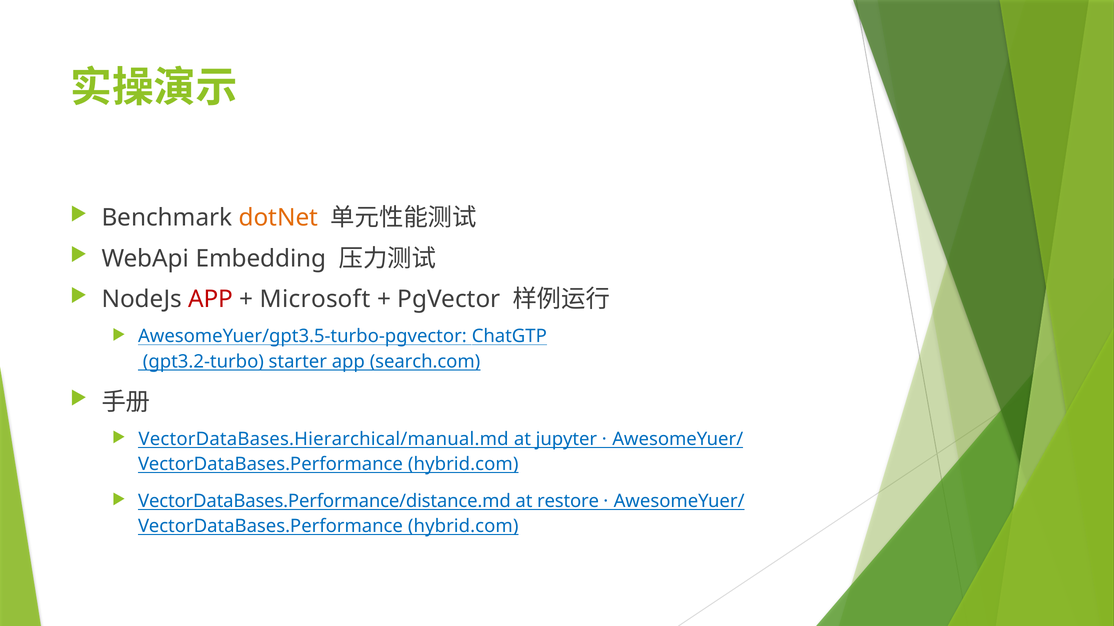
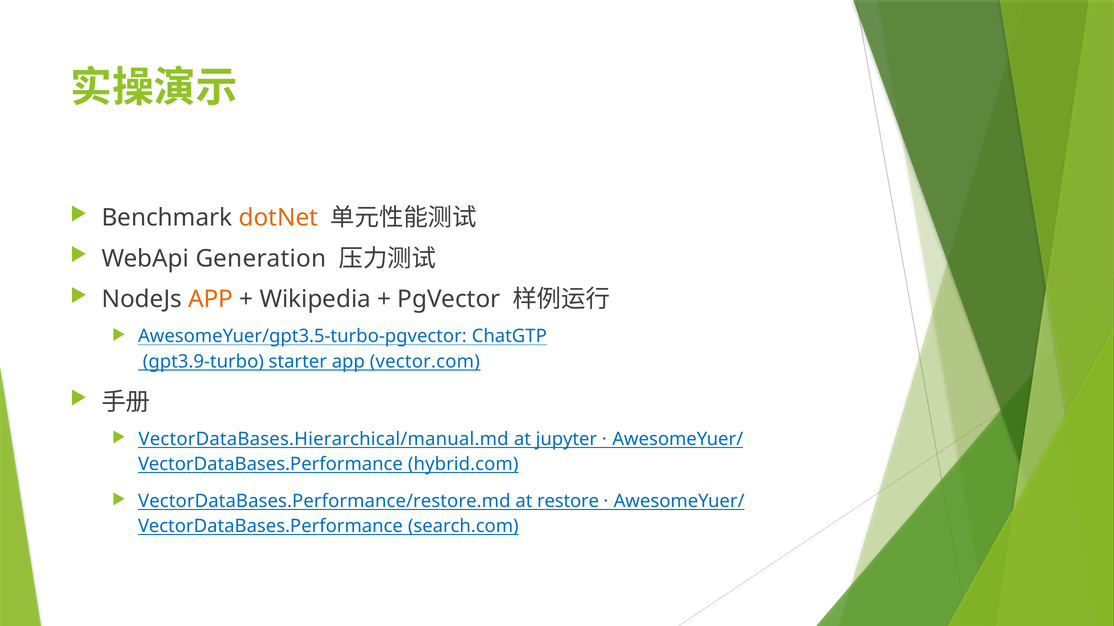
Embedding: Embedding -> Generation
APP at (211, 300) colour: red -> orange
Microsoft: Microsoft -> Wikipedia
gpt3.2-turbo: gpt3.2-turbo -> gpt3.9-turbo
search.com: search.com -> vector.com
VectorDataBases.Performance/distance.md: VectorDataBases.Performance/distance.md -> VectorDataBases.Performance/restore.md
hybrid.com at (463, 527): hybrid.com -> search.com
